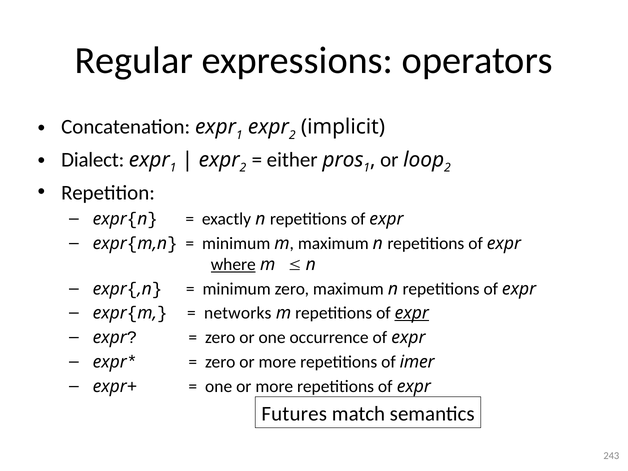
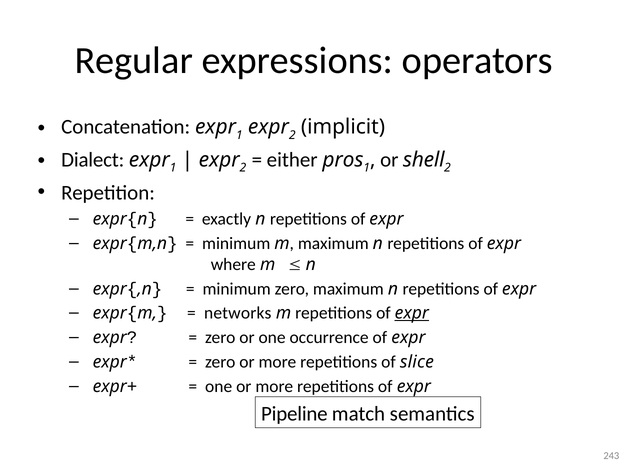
loop: loop -> shell
where underline: present -> none
imer: imer -> slice
Futures: Futures -> Pipeline
